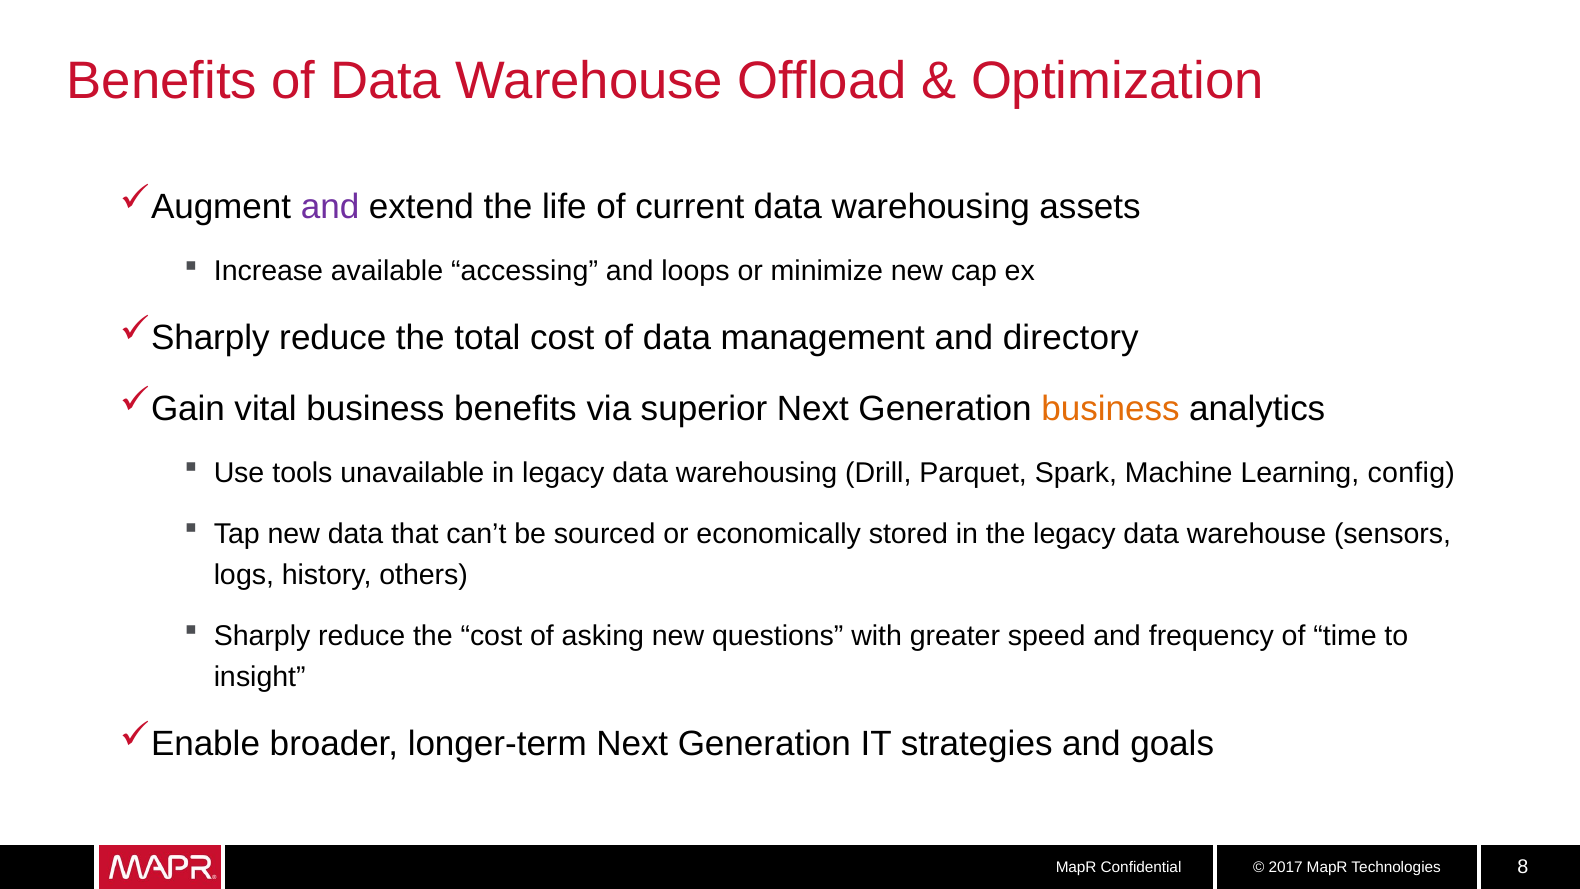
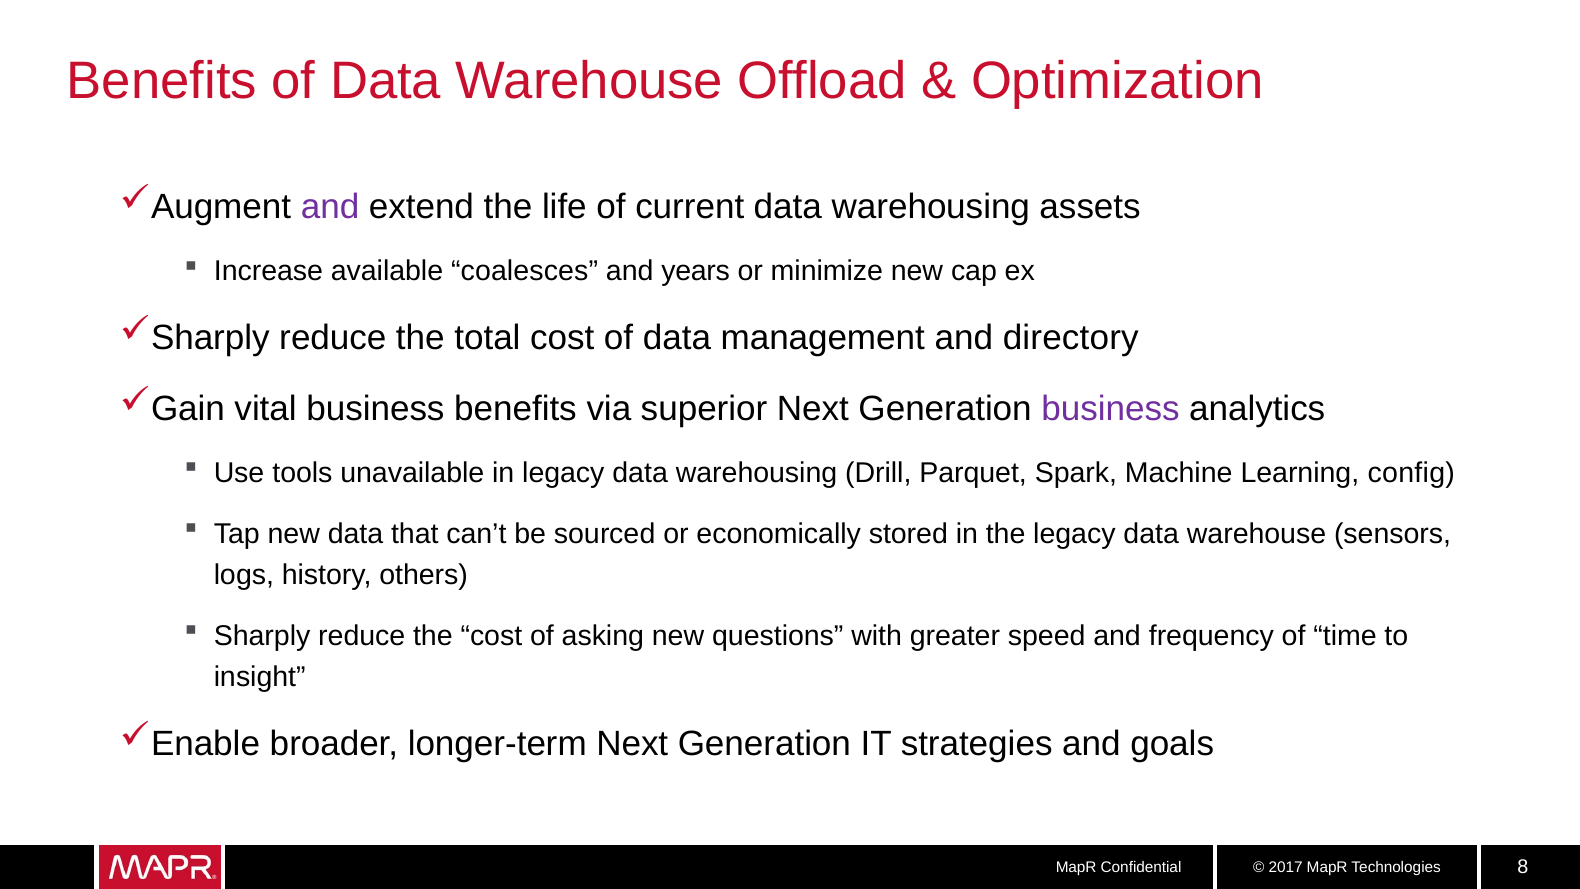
accessing: accessing -> coalesces
loops: loops -> years
business at (1110, 408) colour: orange -> purple
